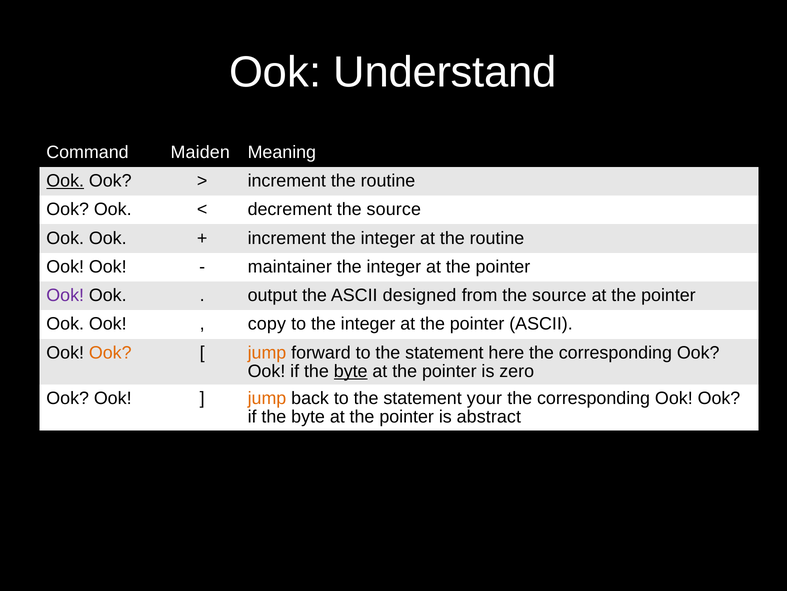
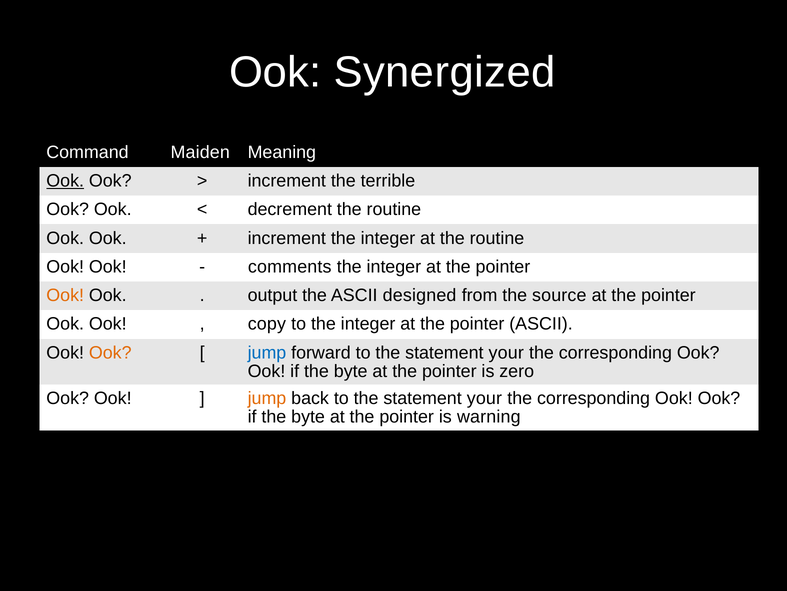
Understand: Understand -> Synergized
increment the routine: routine -> terrible
decrement the source: source -> routine
maintainer: maintainer -> comments
Ook at (65, 295) colour: purple -> orange
jump at (267, 353) colour: orange -> blue
here at (506, 353): here -> your
byte at (351, 371) underline: present -> none
abstract: abstract -> warning
